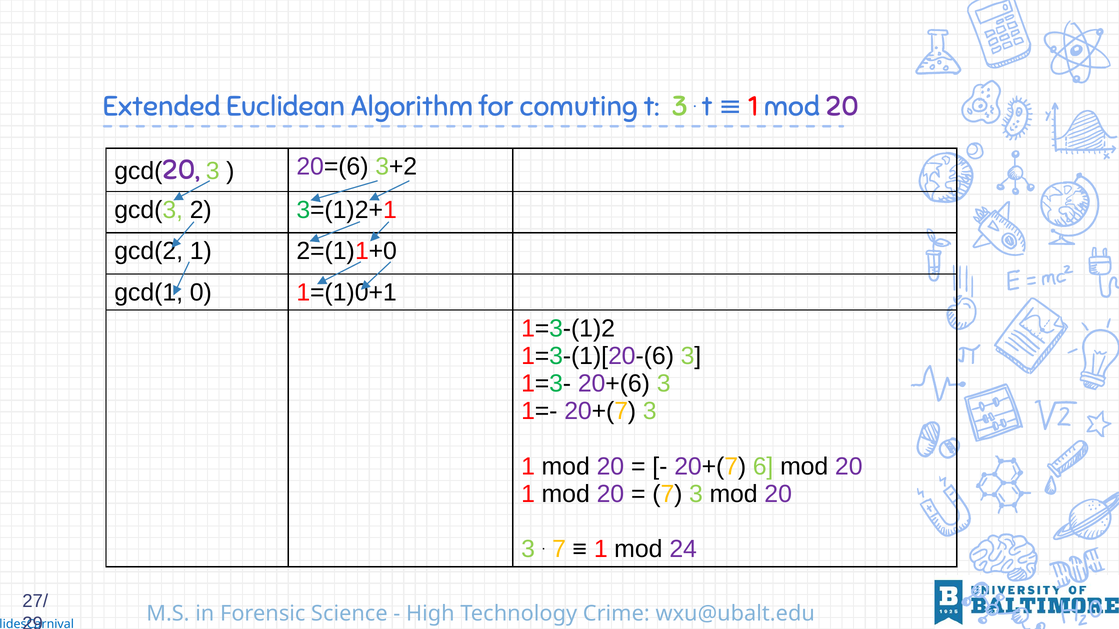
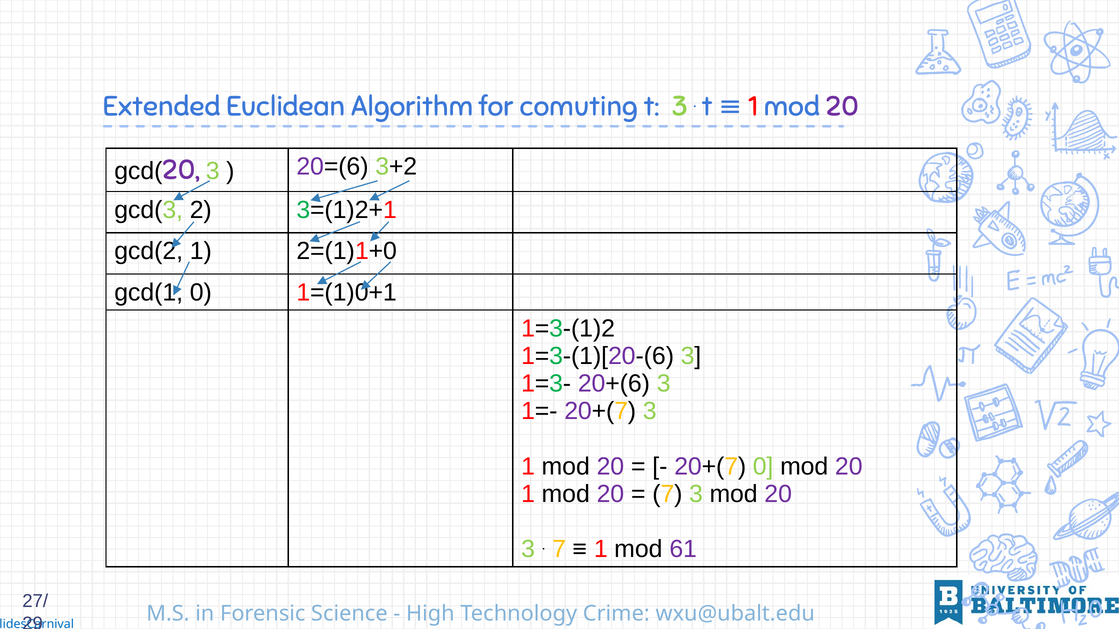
20+(7 6: 6 -> 0
24: 24 -> 61
